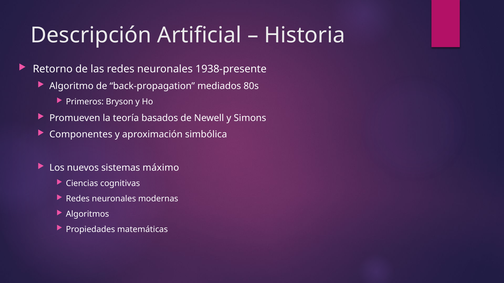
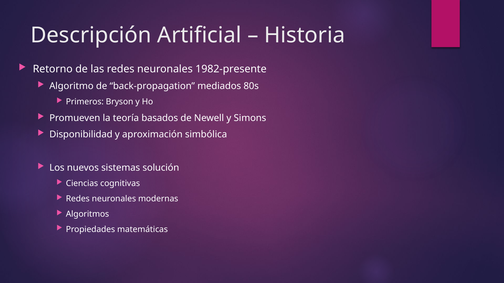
1938-presente: 1938-presente -> 1982-presente
Componentes: Componentes -> Disponibilidad
máximo: máximo -> solución
